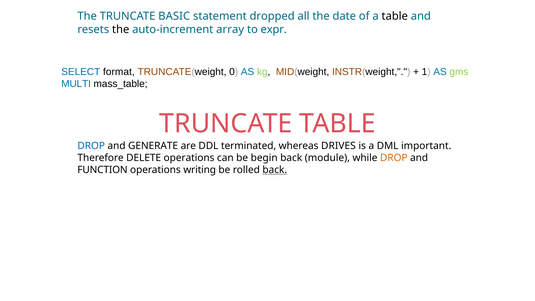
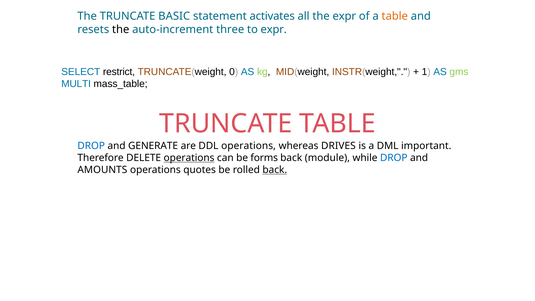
dropped: dropped -> activates
the date: date -> expr
table at (395, 16) colour: black -> orange
array: array -> three
format: format -> restrict
DDL terminated: terminated -> operations
operations at (189, 158) underline: none -> present
begin: begin -> forms
DROP at (394, 158) colour: orange -> blue
FUNCTION: FUNCTION -> AMOUNTS
writing: writing -> quotes
